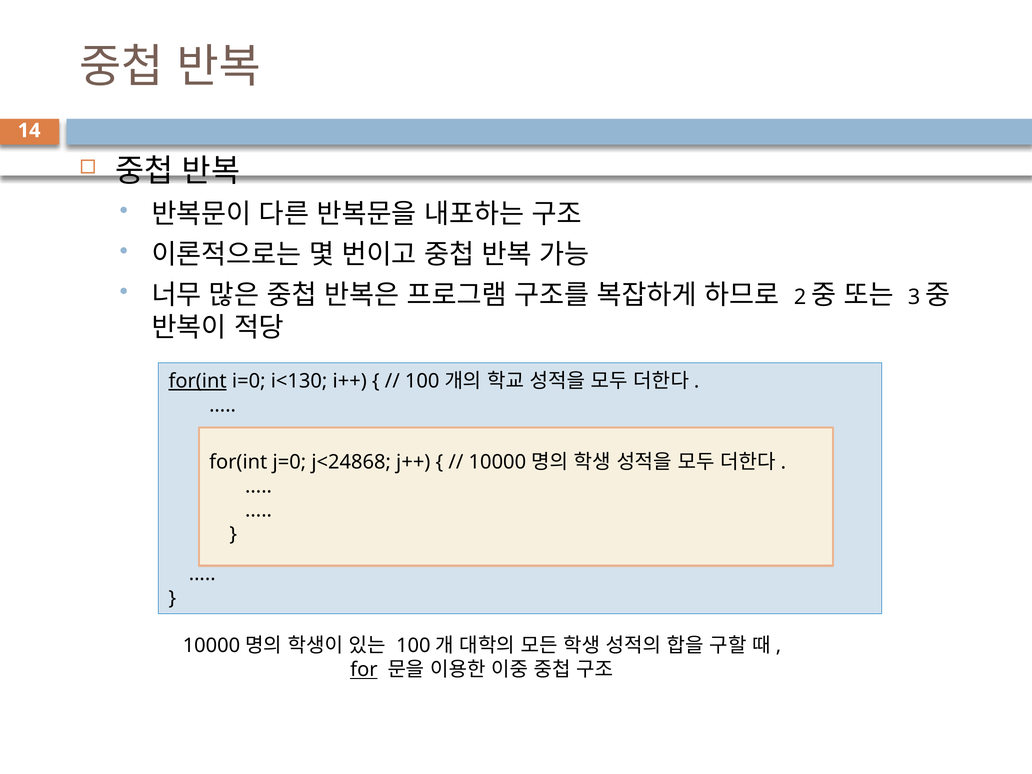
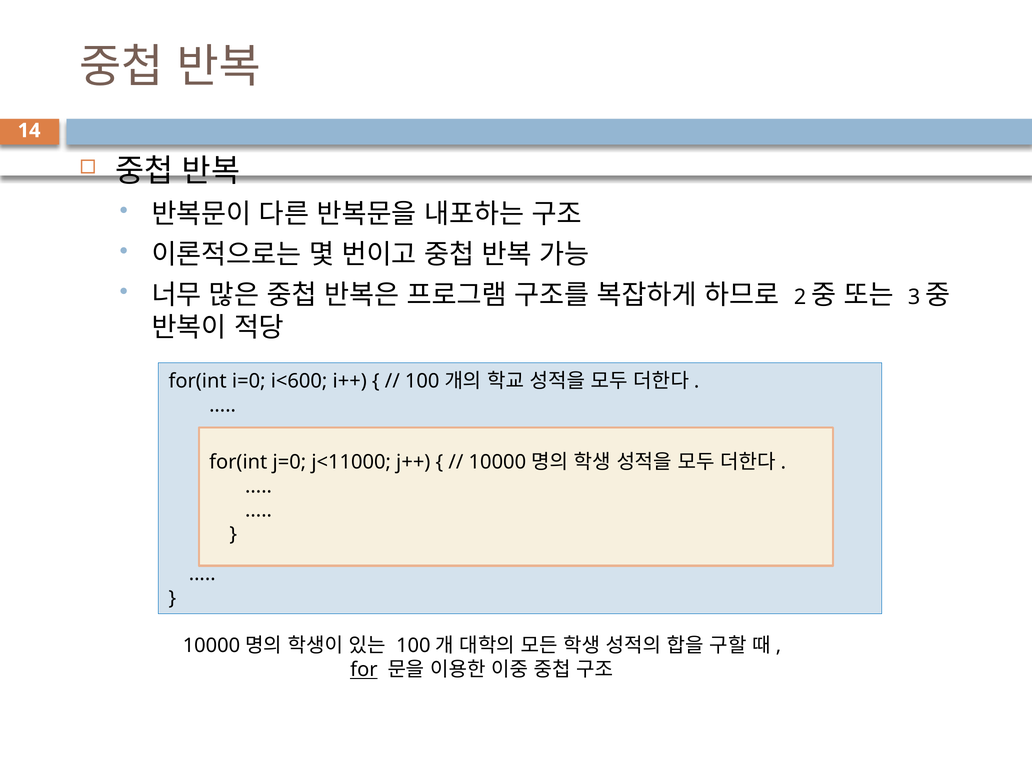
for(int at (198, 381) underline: present -> none
i<130: i<130 -> i<600
j<24868: j<24868 -> j<11000
